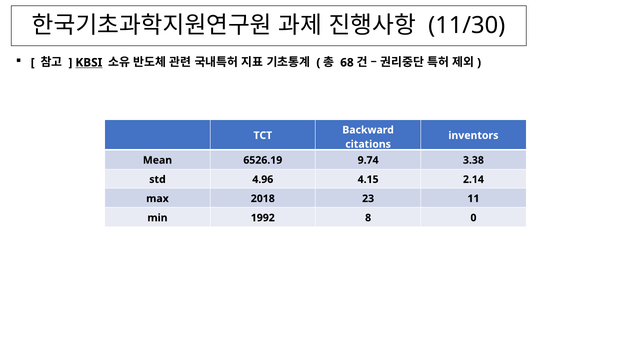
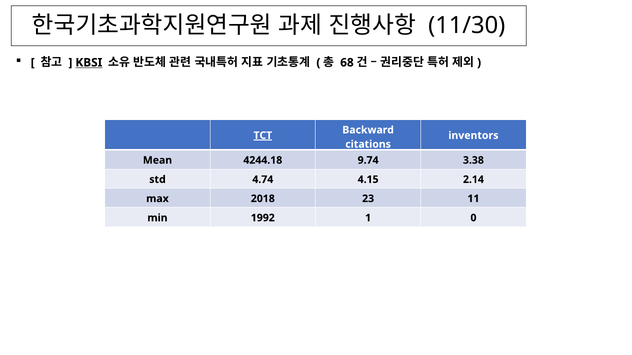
TCT underline: none -> present
6526.19: 6526.19 -> 4244.18
4.96: 4.96 -> 4.74
8: 8 -> 1
